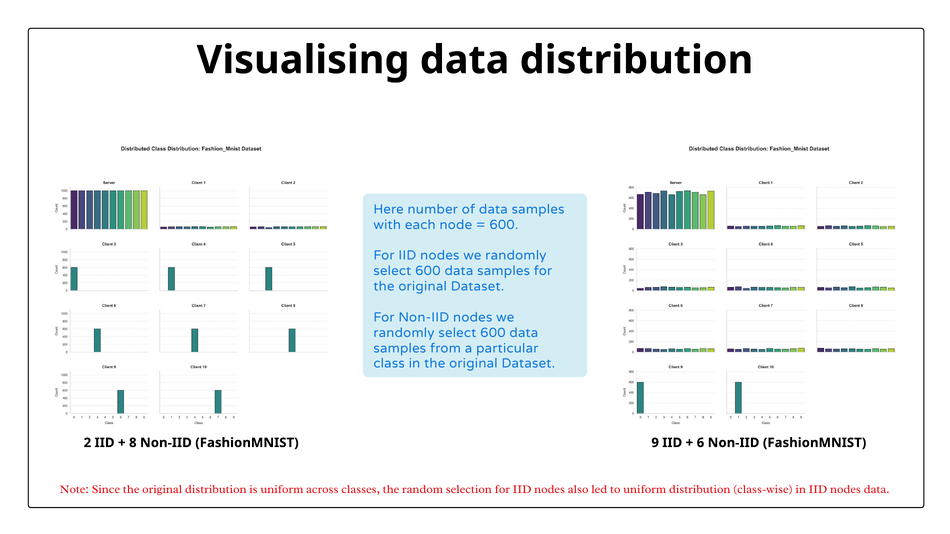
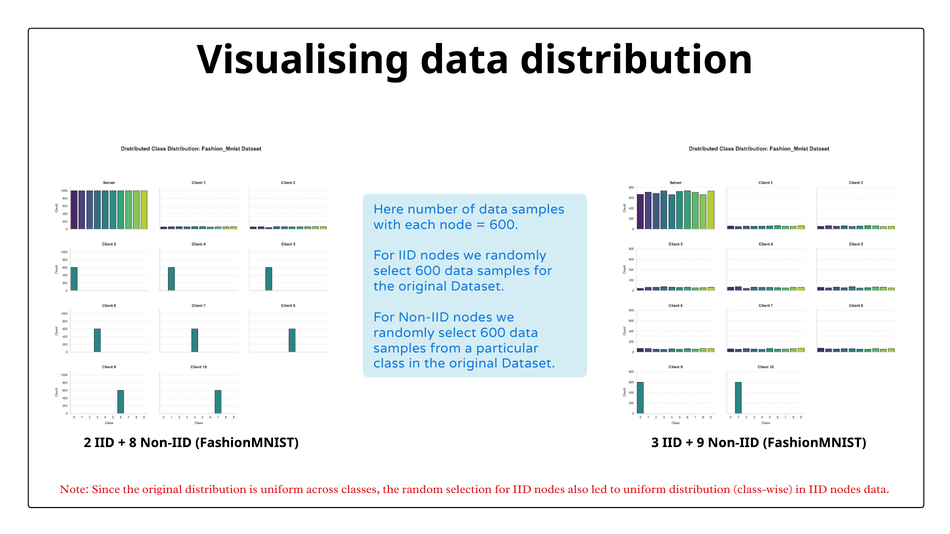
9: 9 -> 3
6: 6 -> 9
